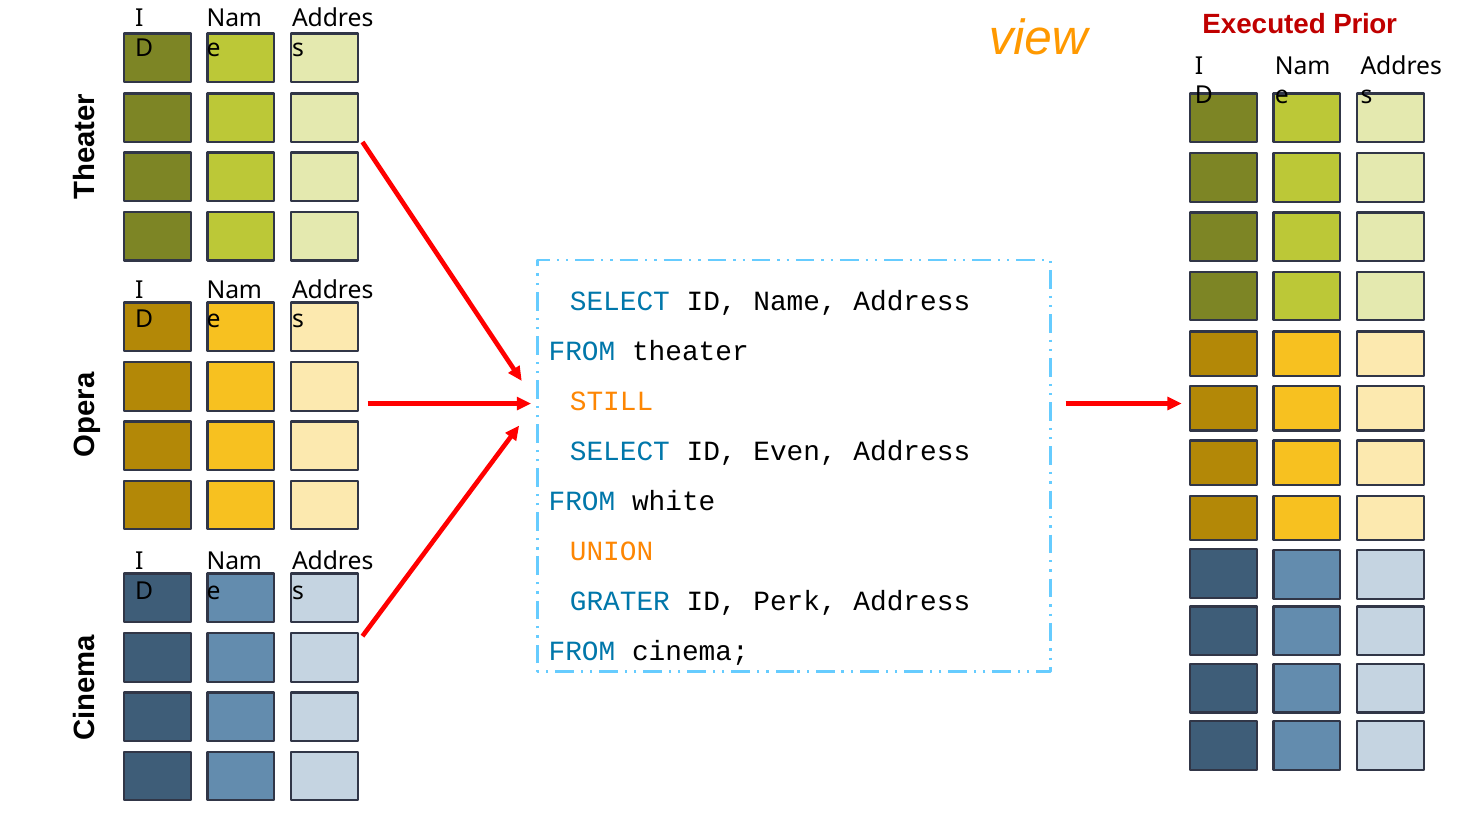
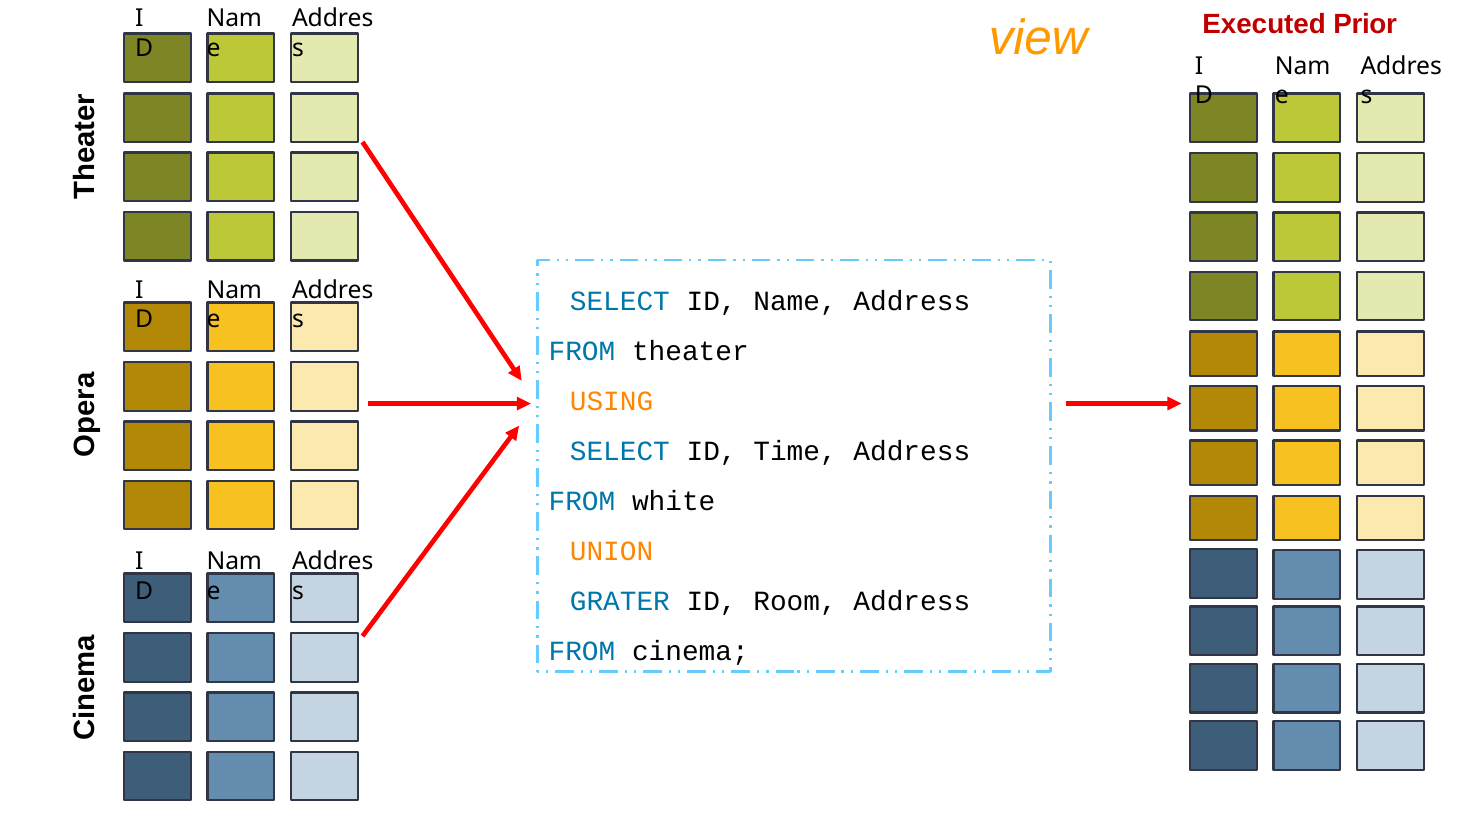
STILL: STILL -> USING
Even: Even -> Time
Perk: Perk -> Room
